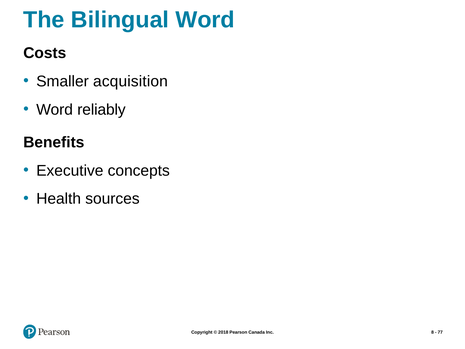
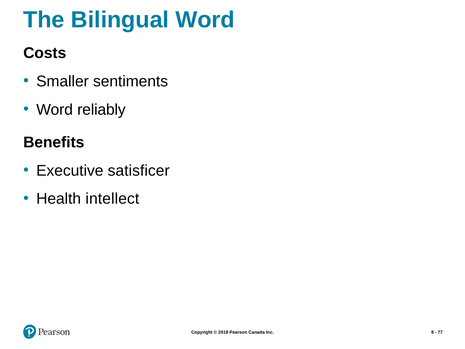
acquisition: acquisition -> sentiments
concepts: concepts -> satisficer
sources: sources -> intellect
